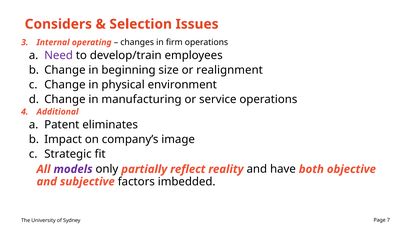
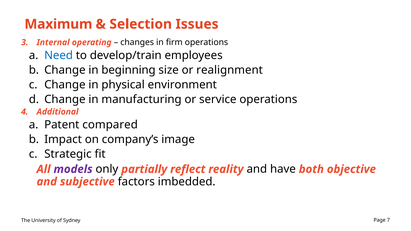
Considers: Considers -> Maximum
Need colour: purple -> blue
eliminates: eliminates -> compared
